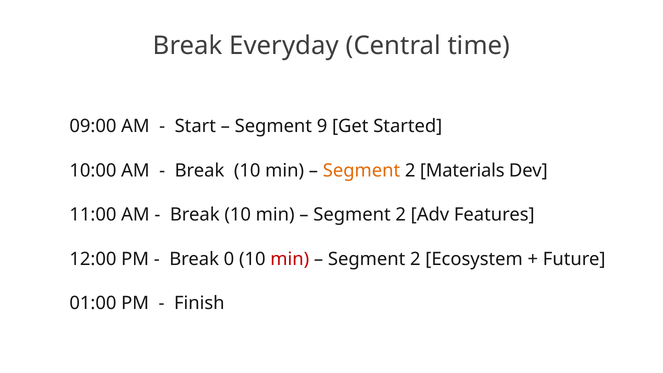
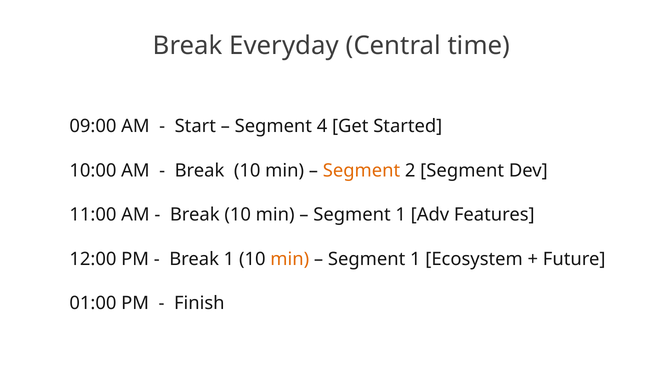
9: 9 -> 4
2 Materials: Materials -> Segment
2 at (401, 215): 2 -> 1
Break 0: 0 -> 1
min at (290, 259) colour: red -> orange
2 at (415, 259): 2 -> 1
